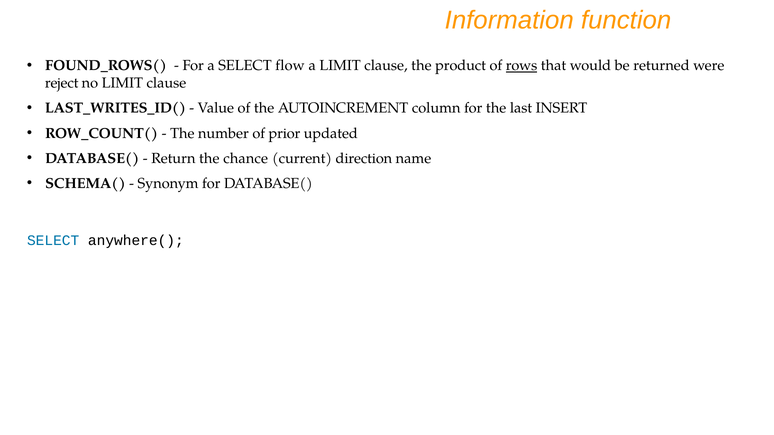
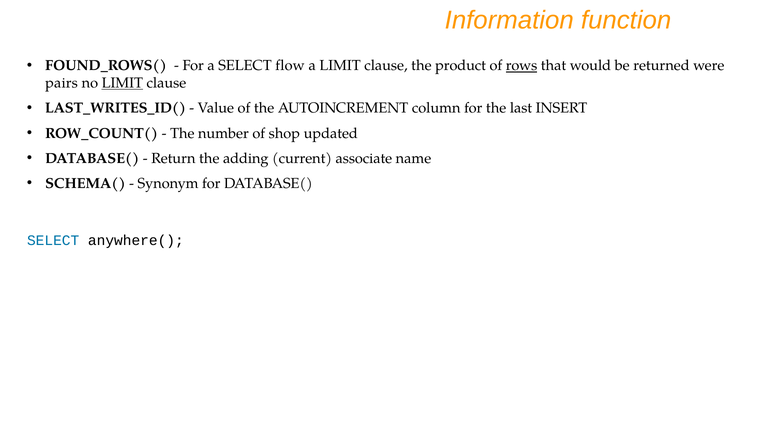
reject: reject -> pairs
LIMIT at (122, 83) underline: none -> present
prior: prior -> shop
chance: chance -> adding
direction: direction -> associate
